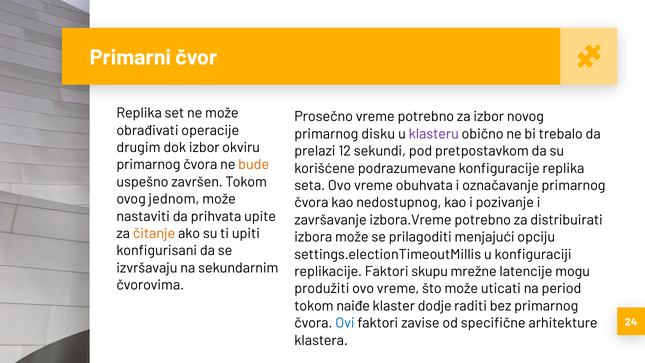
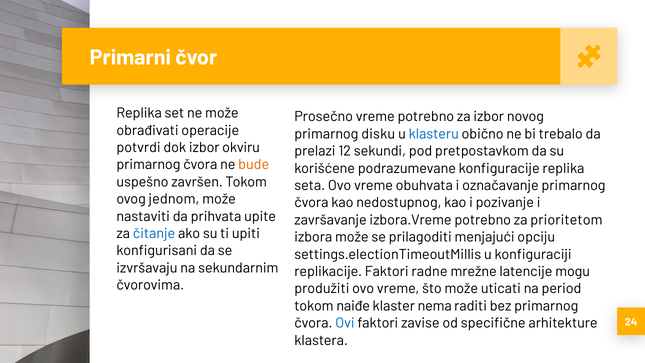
klasteru colour: purple -> blue
drugim: drugim -> potvrdi
distribuirati: distribuirati -> prioritetom
čitanje colour: orange -> blue
skupu: skupu -> radne
dodje: dodje -> nema
